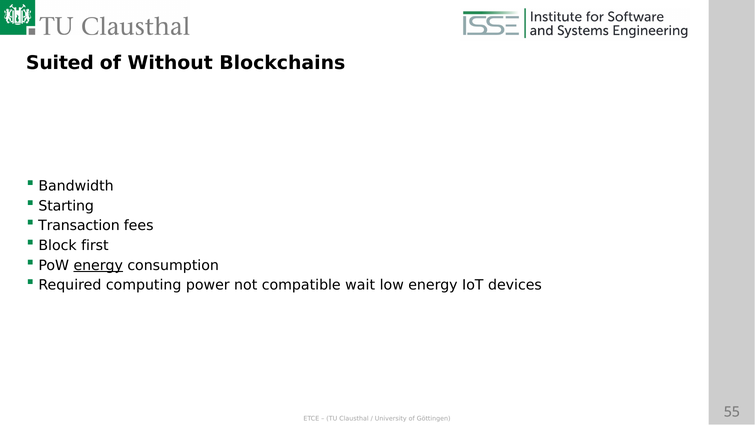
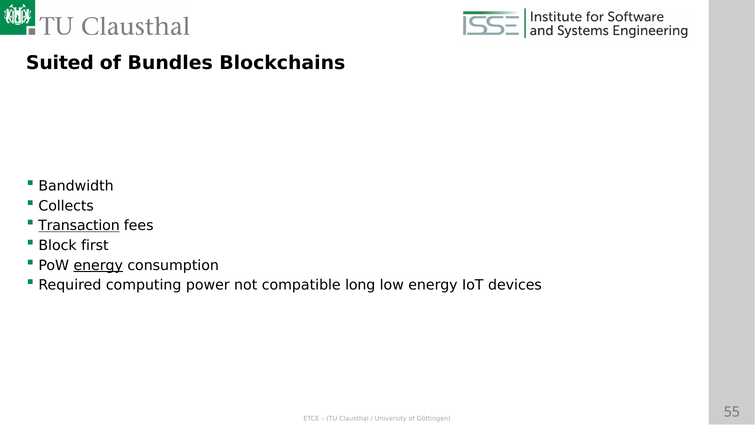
Without: Without -> Bundles
Starting: Starting -> Collects
Transaction underline: none -> present
wait: wait -> long
